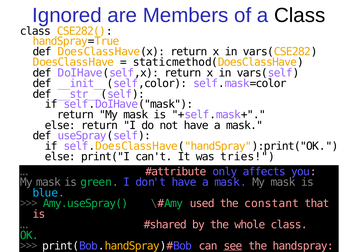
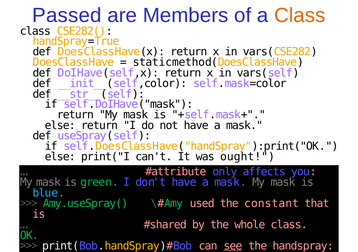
Ignored: Ignored -> Passed
Class at (300, 15) colour: black -> orange
tries: tries -> ought
